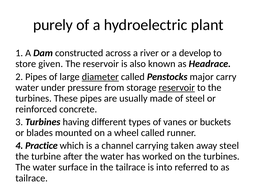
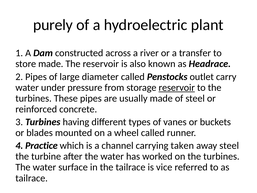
develop: develop -> transfer
store given: given -> made
diameter underline: present -> none
major: major -> outlet
into: into -> vice
